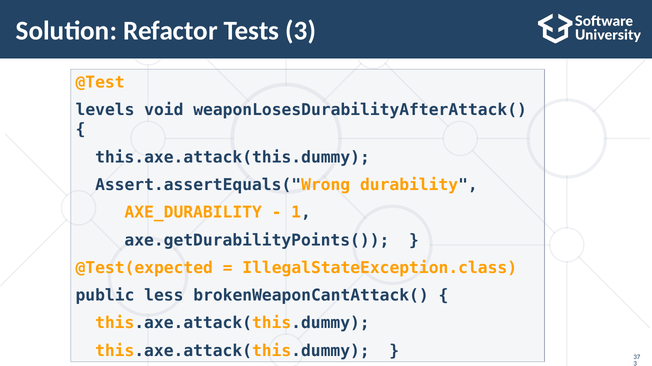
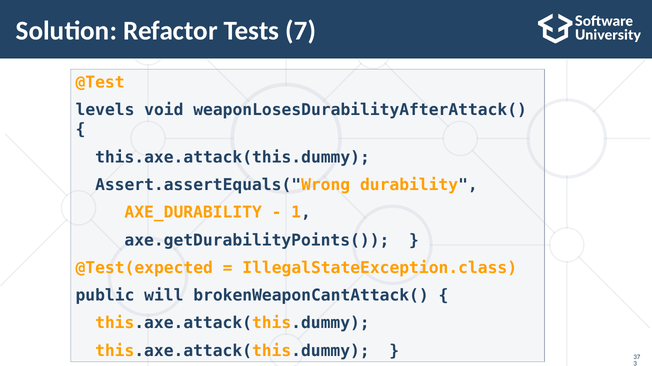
Tests 3: 3 -> 7
less: less -> will
